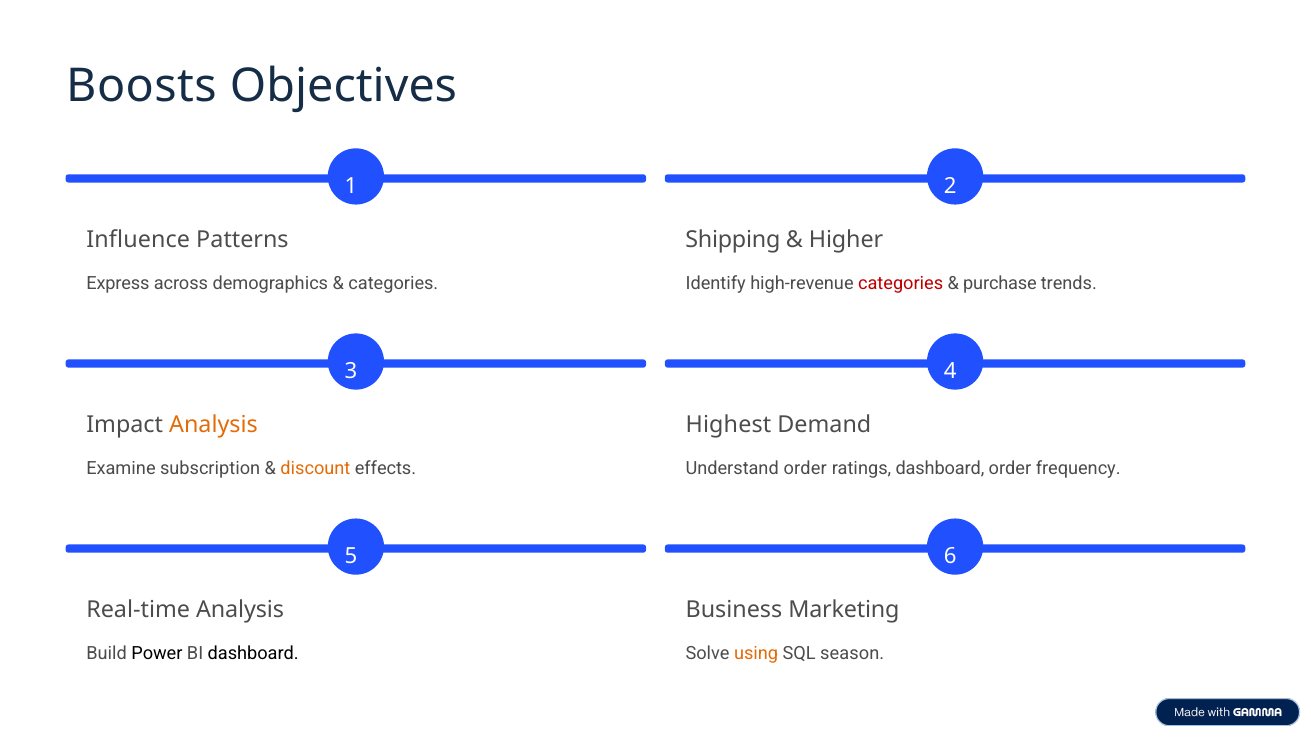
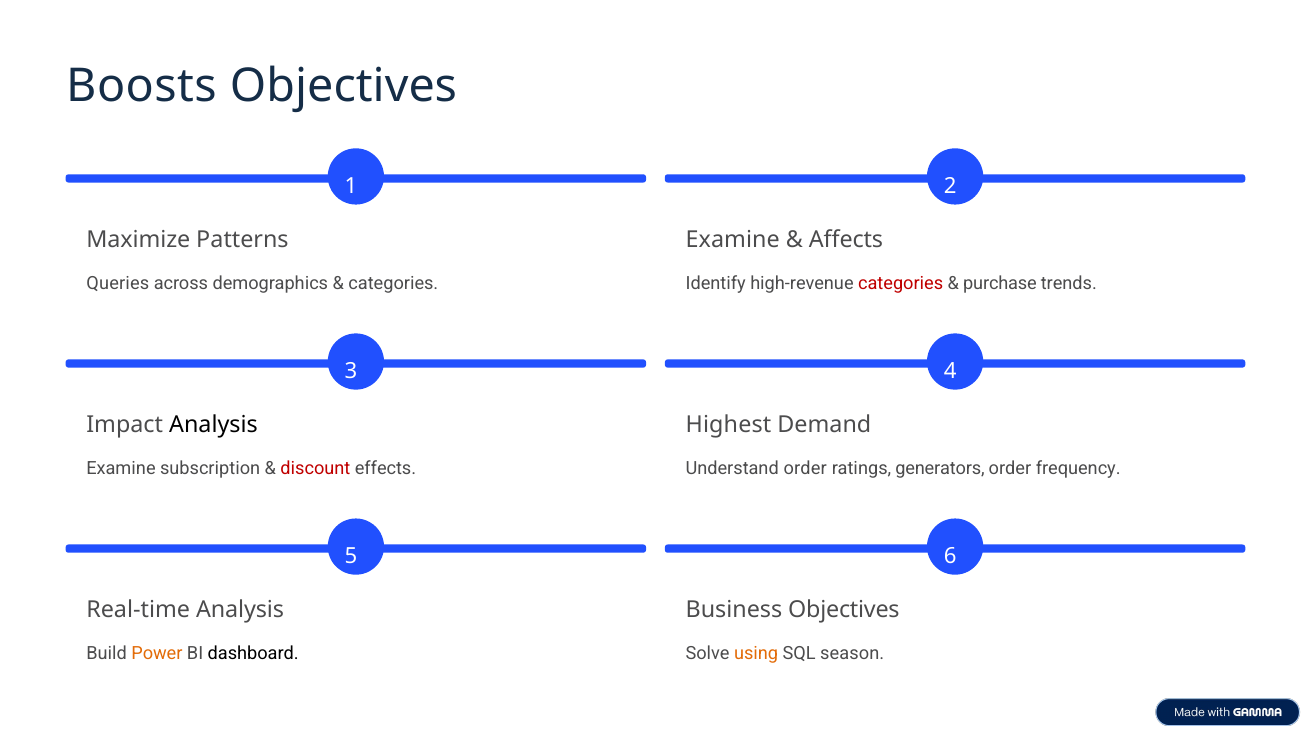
Influence: Influence -> Maximize
Shipping at (733, 240): Shipping -> Examine
Higher: Higher -> Affects
Express: Express -> Queries
Analysis at (214, 425) colour: orange -> black
discount colour: orange -> red
ratings dashboard: dashboard -> generators
Business Marketing: Marketing -> Objectives
Power colour: black -> orange
